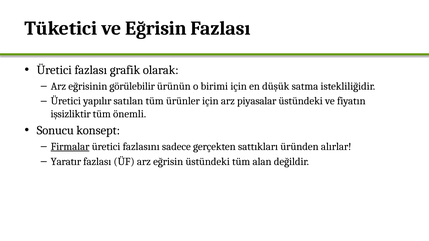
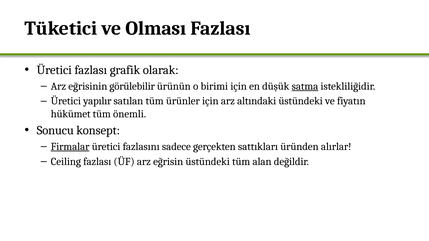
ve Eğrisin: Eğrisin -> Olması
satma underline: none -> present
piyasalar: piyasalar -> altındaki
işsizliktir: işsizliktir -> hükümet
Yaratır: Yaratır -> Ceiling
